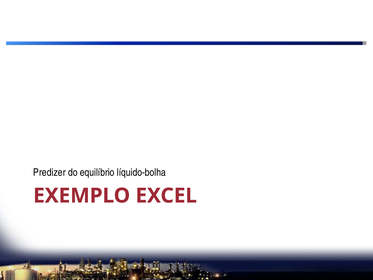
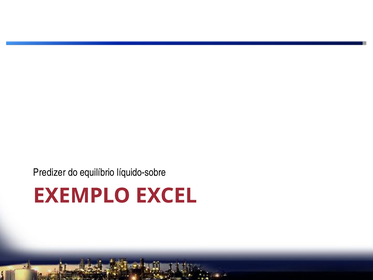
líquido-bolha: líquido-bolha -> líquido-sobre
